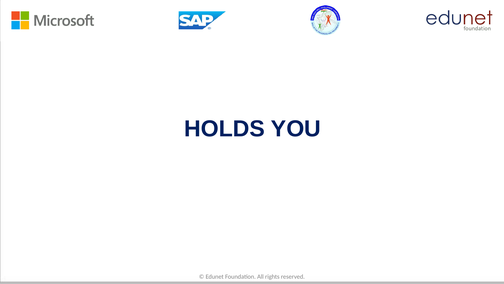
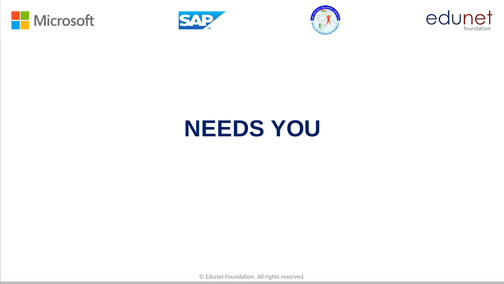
HOLDS: HOLDS -> NEEDS
